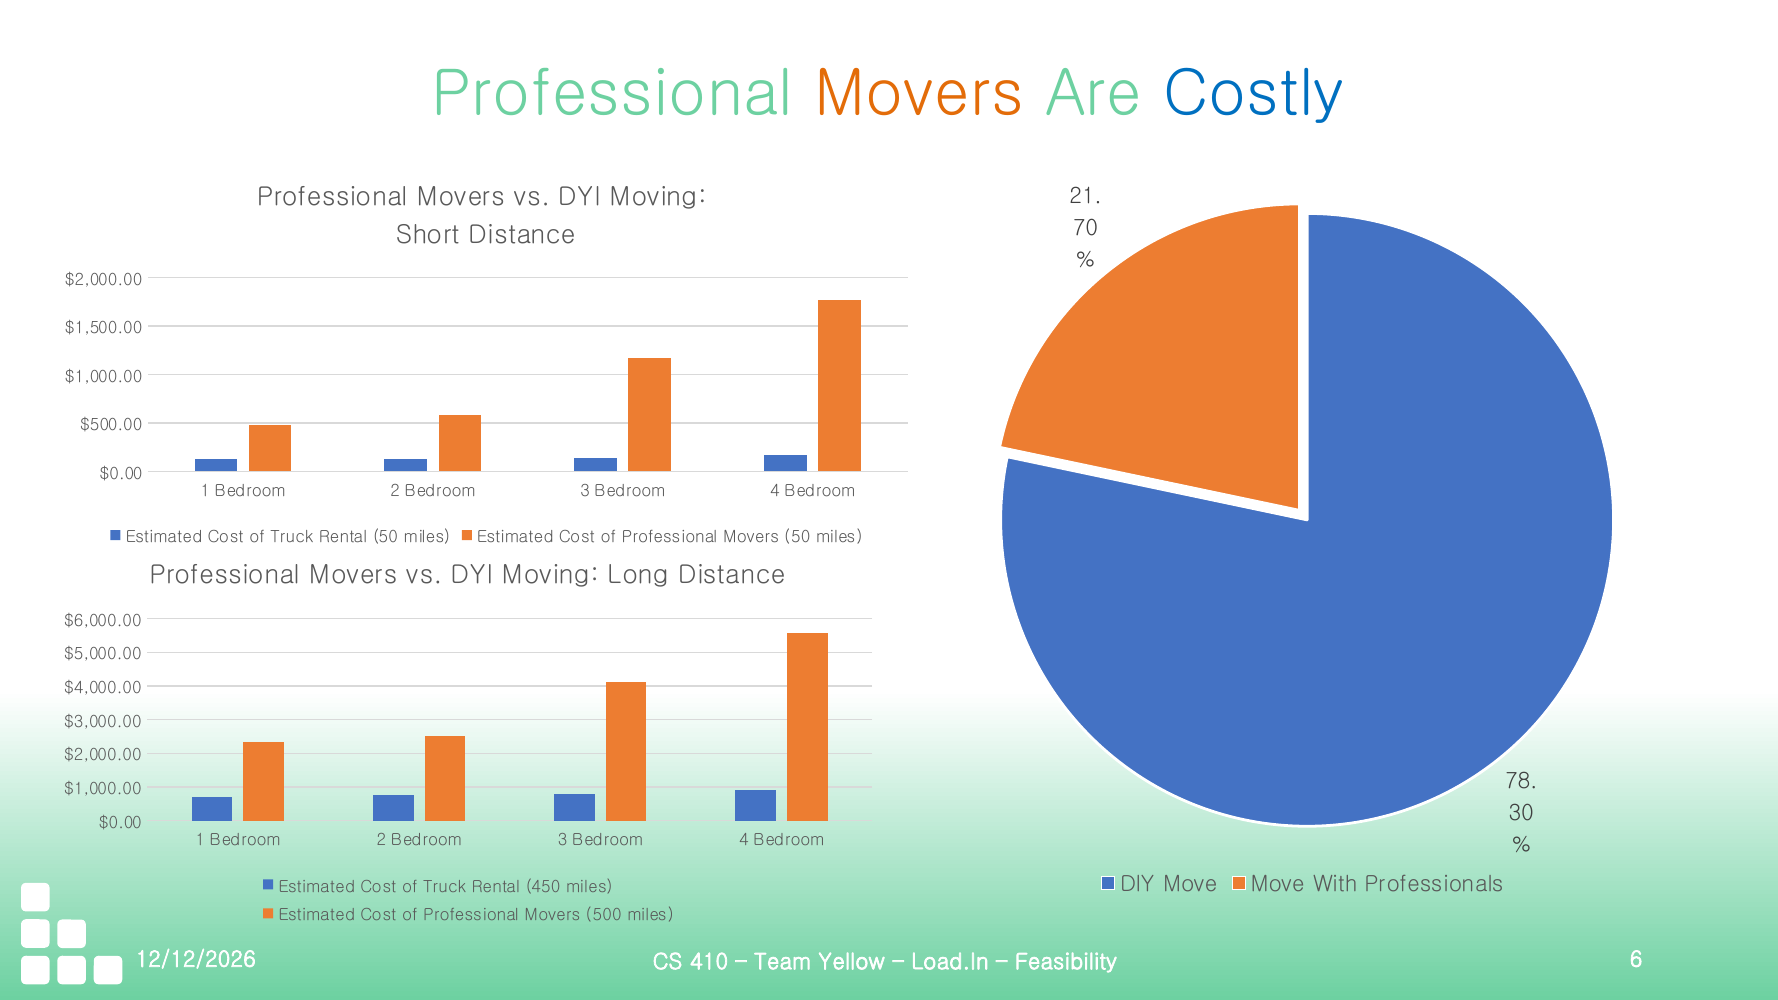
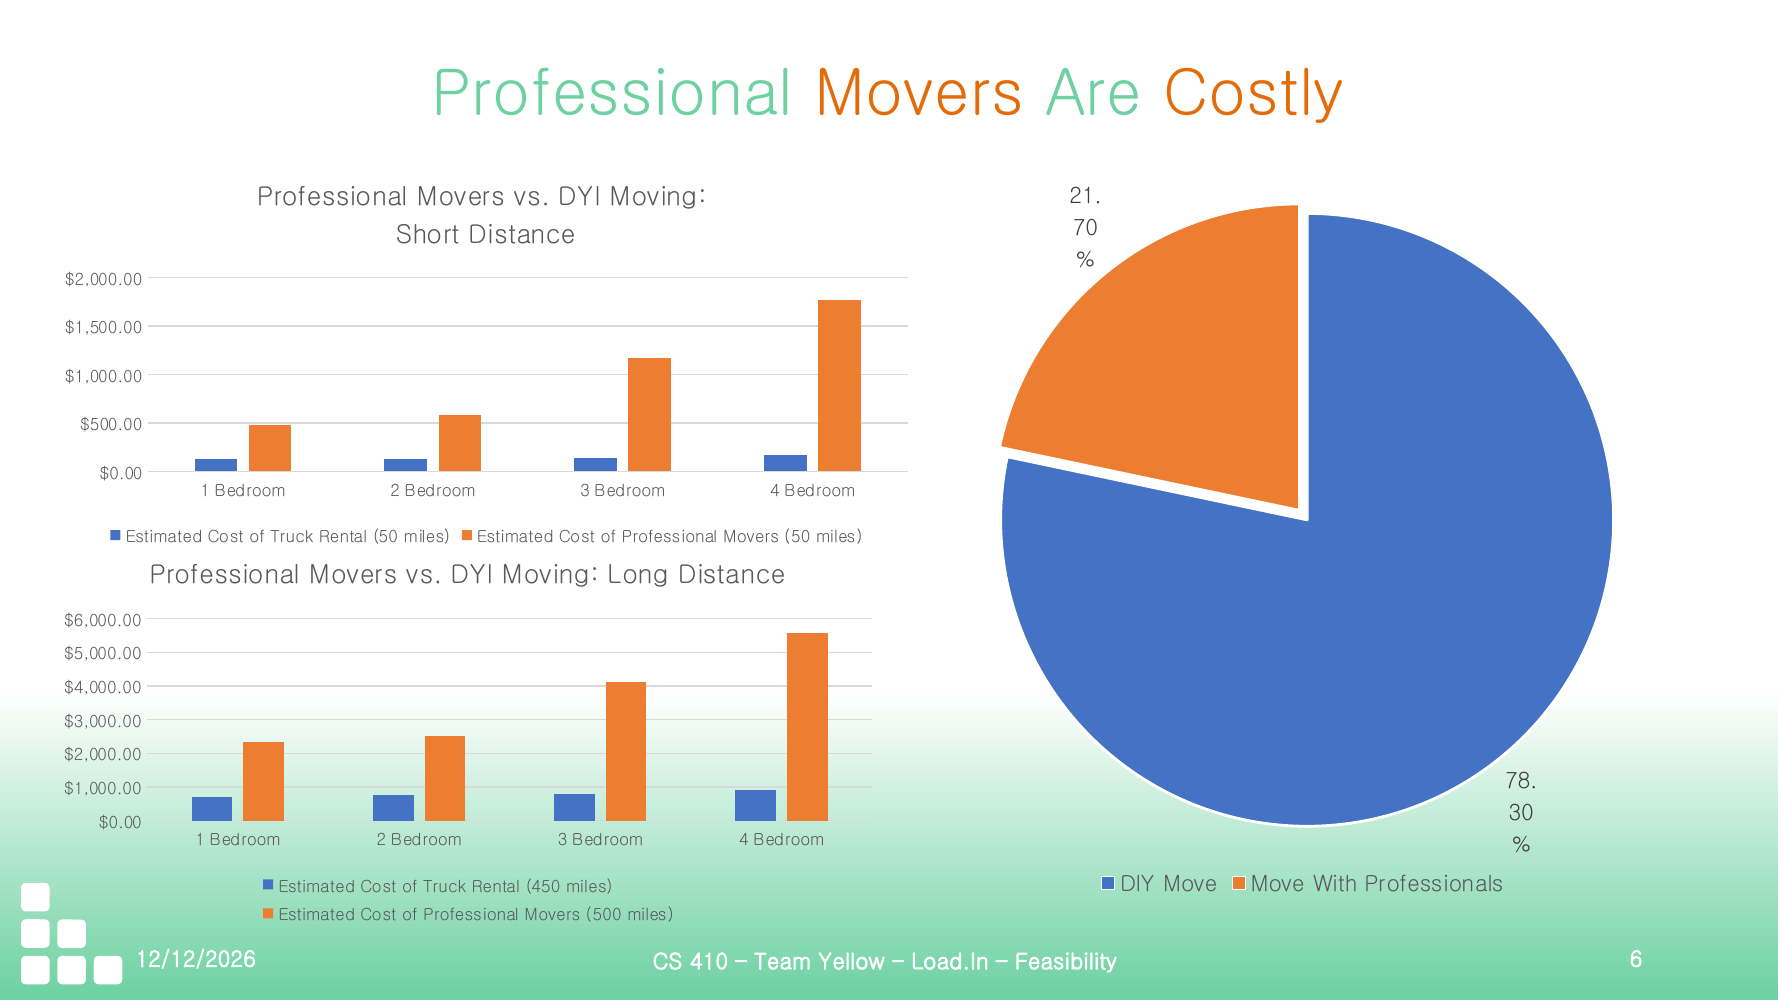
Costly colour: blue -> orange
